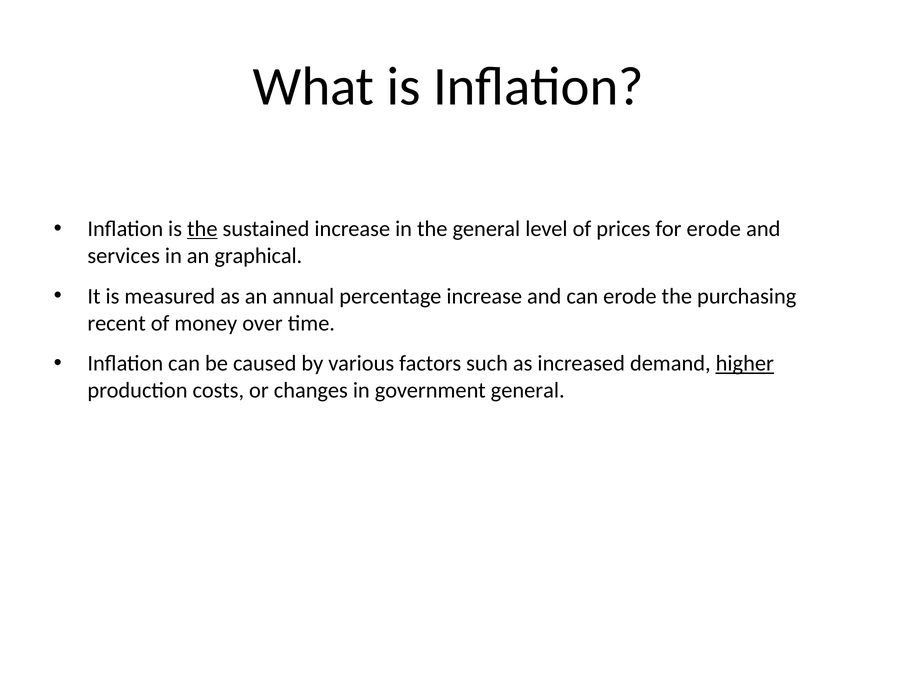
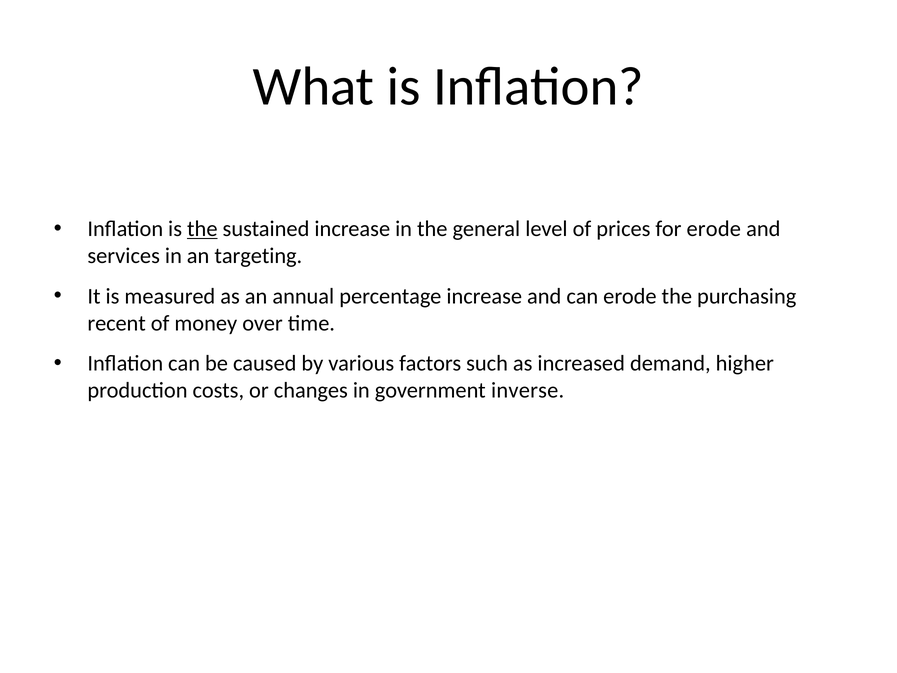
graphical: graphical -> targeting
higher underline: present -> none
government general: general -> inverse
